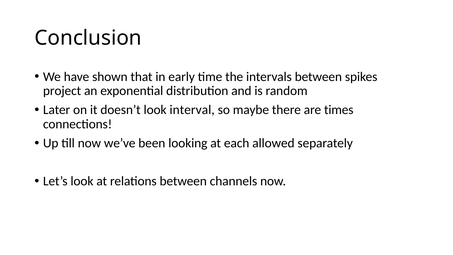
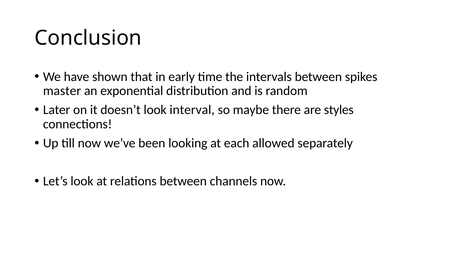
project: project -> master
times: times -> styles
